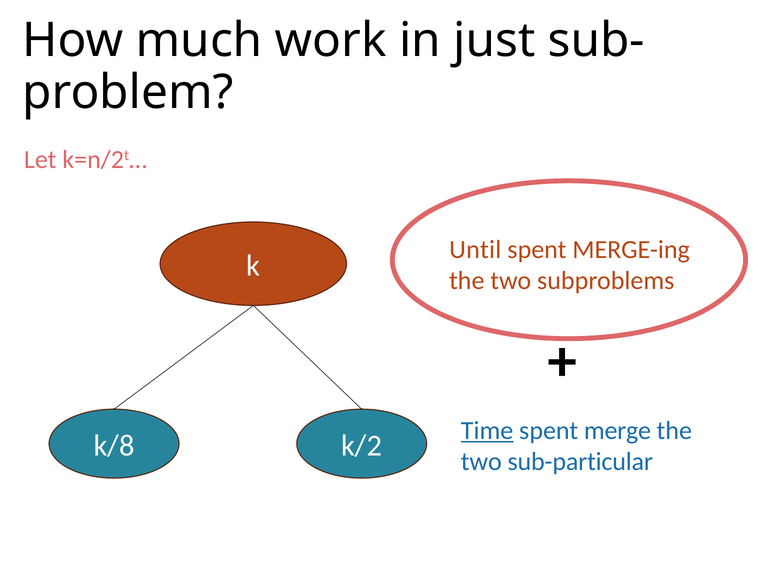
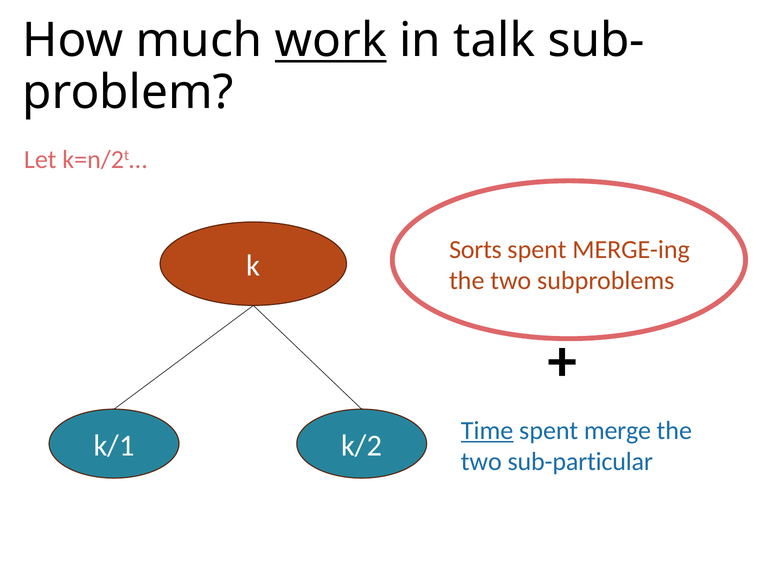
work underline: none -> present
just: just -> talk
Until: Until -> Sorts
k/8: k/8 -> k/1
